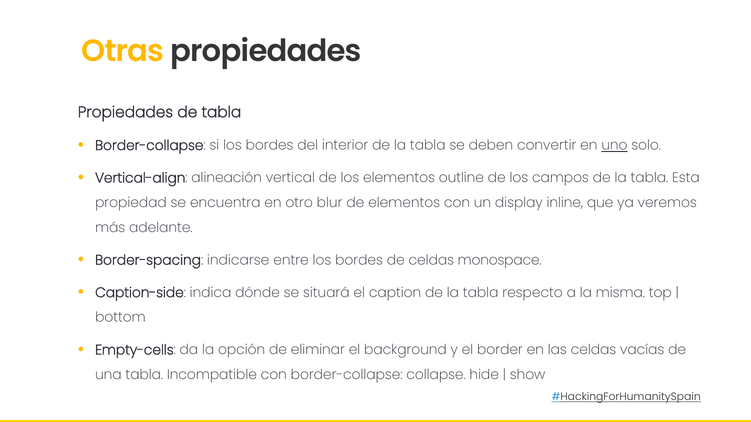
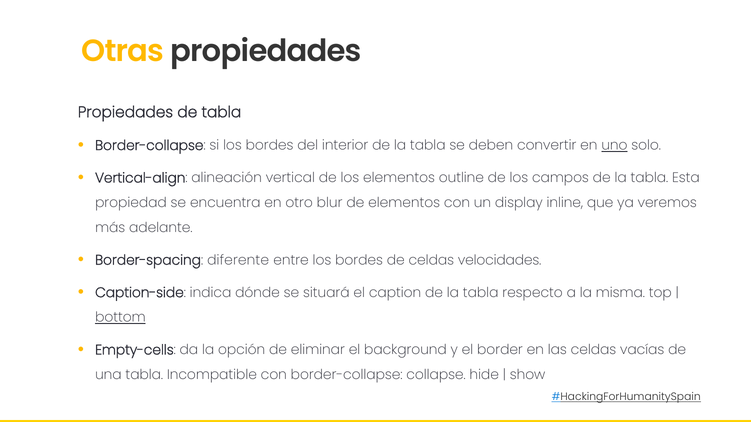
indicarse: indicarse -> diferente
monospace: monospace -> velocidades
bottom underline: none -> present
